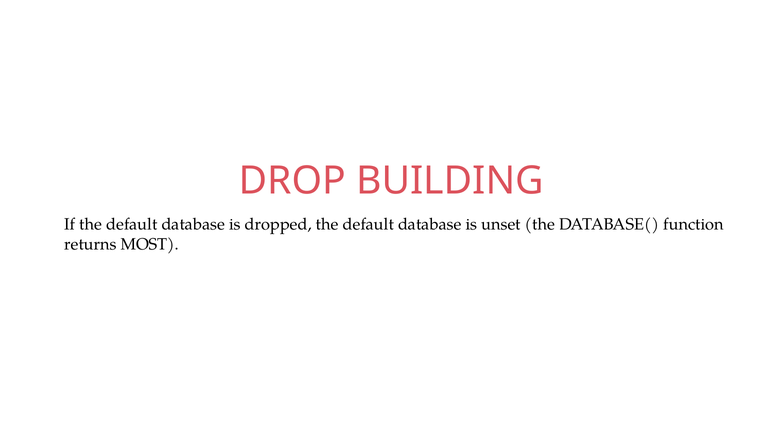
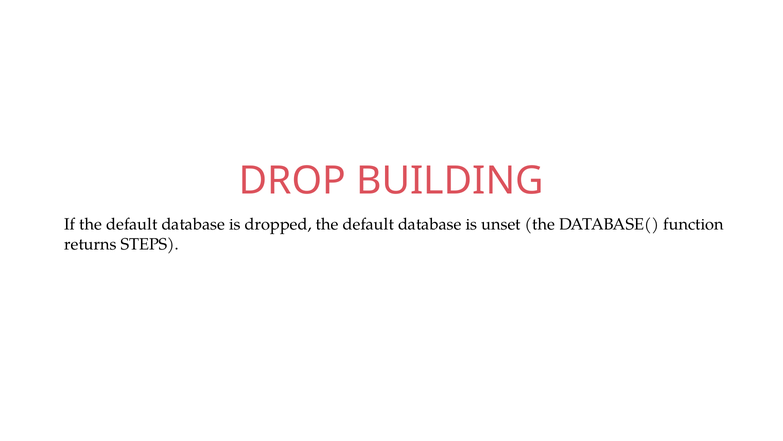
MOST: MOST -> STEPS
